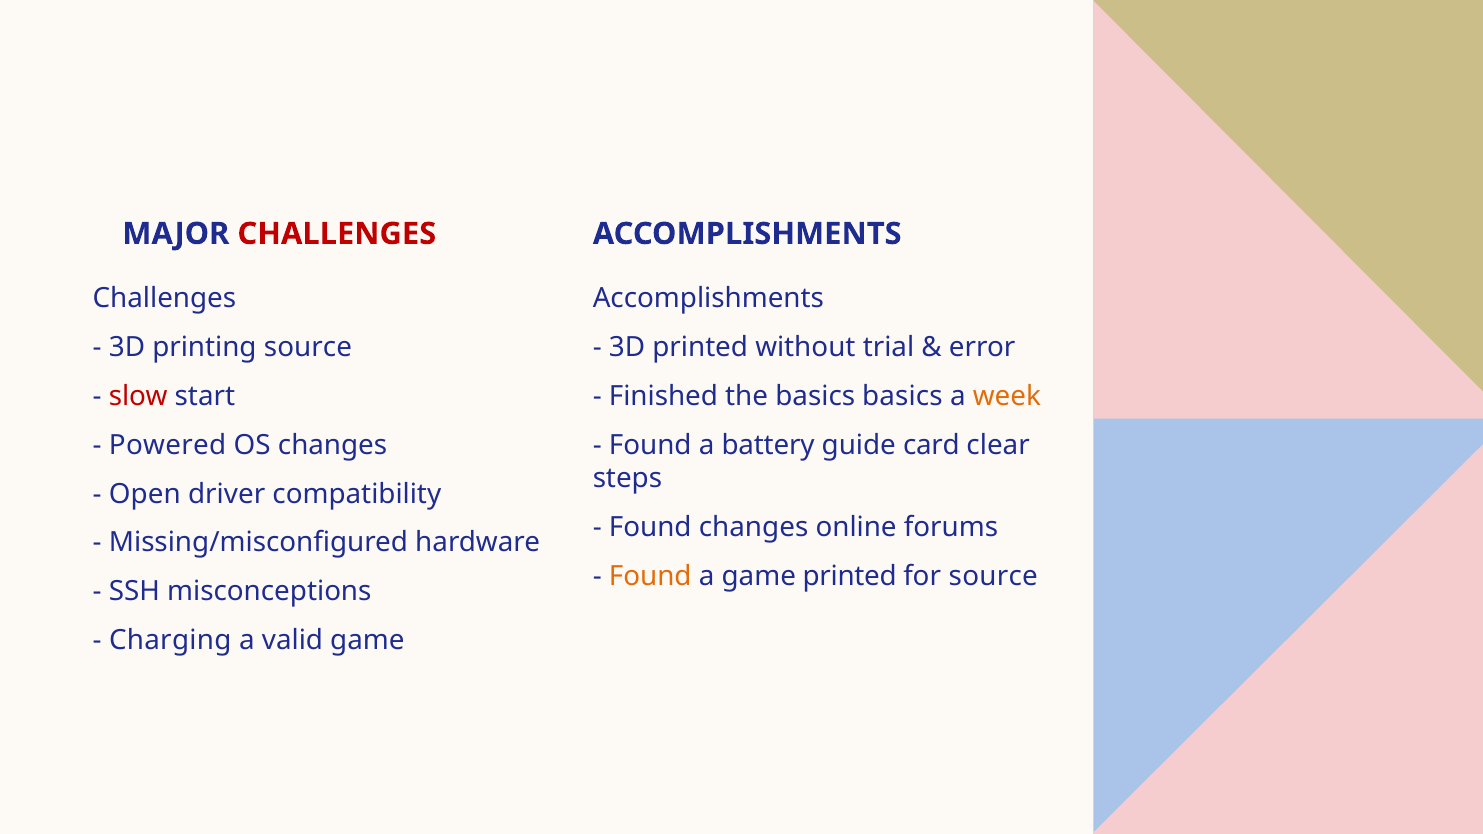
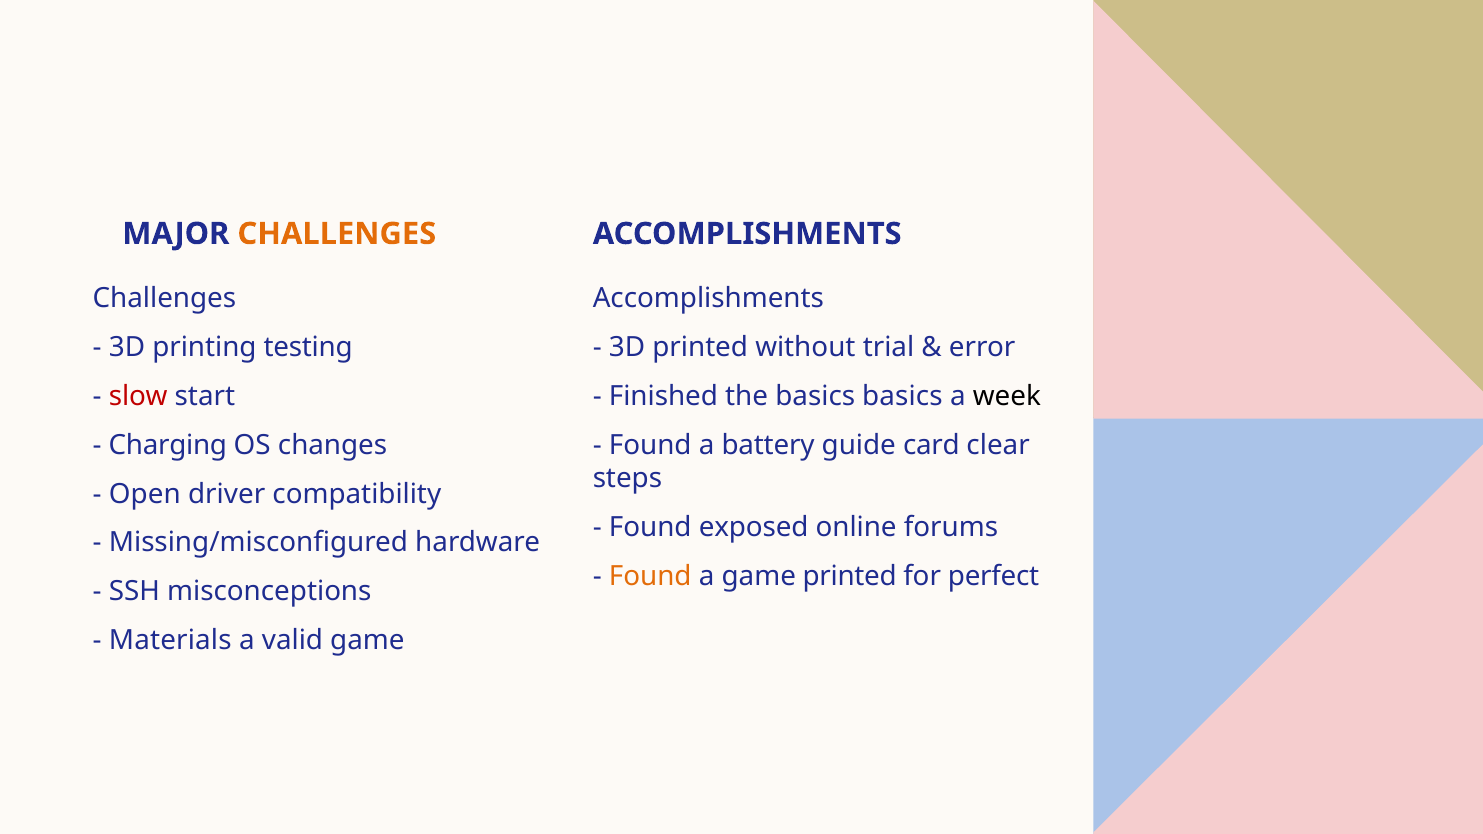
CHALLENGES at (337, 234) colour: red -> orange
printing source: source -> testing
week colour: orange -> black
Powered: Powered -> Charging
Found changes: changes -> exposed
for source: source -> perfect
Charging: Charging -> Materials
